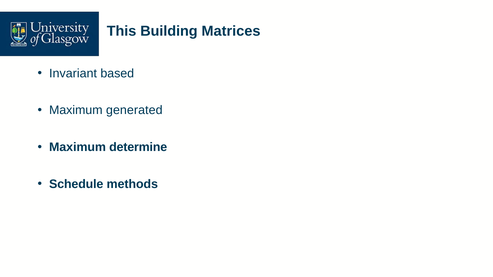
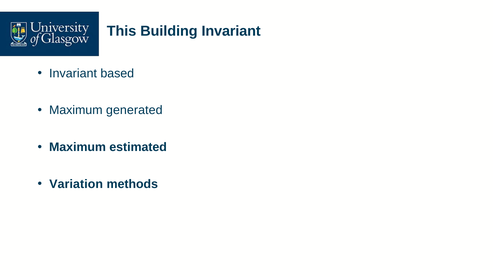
Building Matrices: Matrices -> Invariant
determine: determine -> estimated
Schedule: Schedule -> Variation
